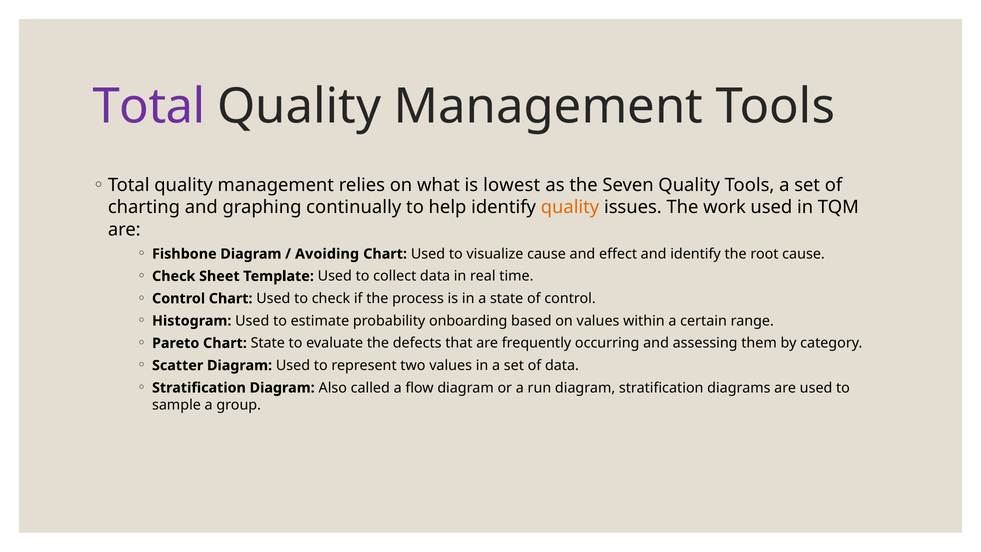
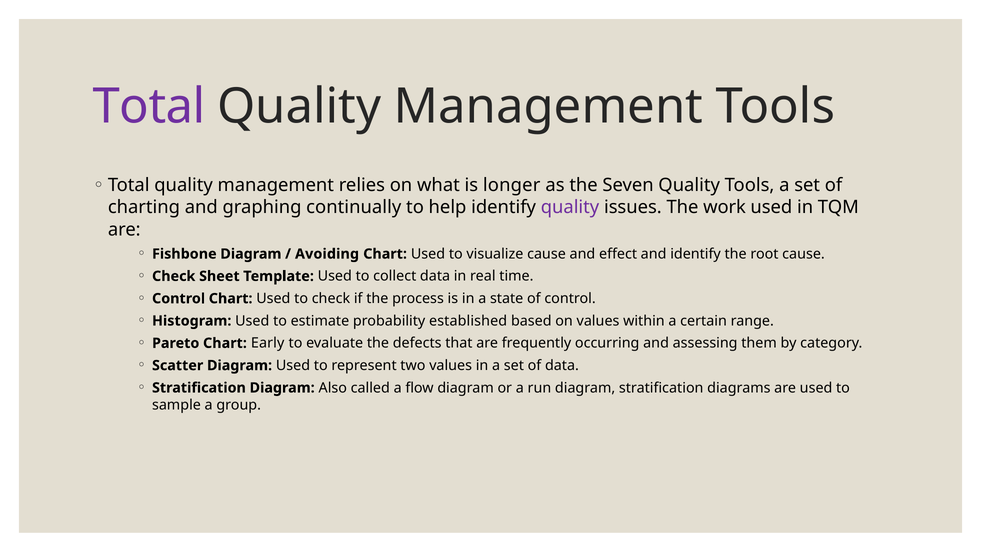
lowest: lowest -> longer
quality at (570, 207) colour: orange -> purple
onboarding: onboarding -> established
Chart State: State -> Early
